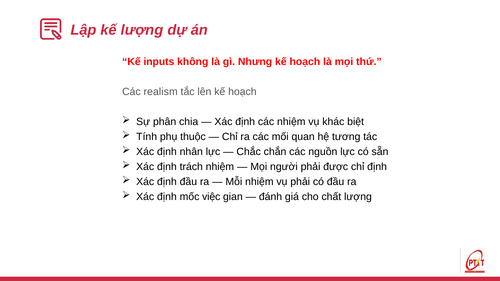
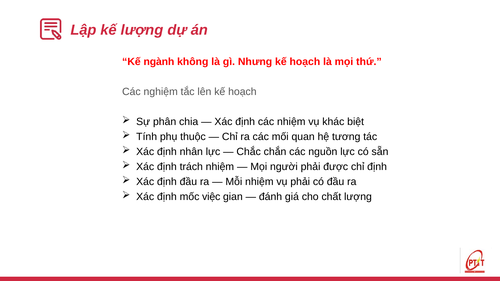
inputs: inputs -> ngành
realism: realism -> nghiệm
